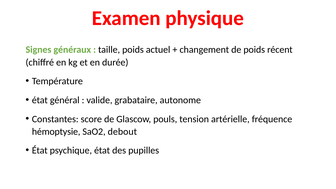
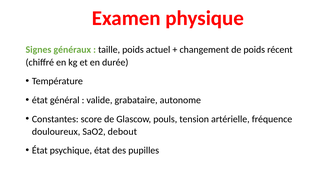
hémoptysie: hémoptysie -> douloureux
